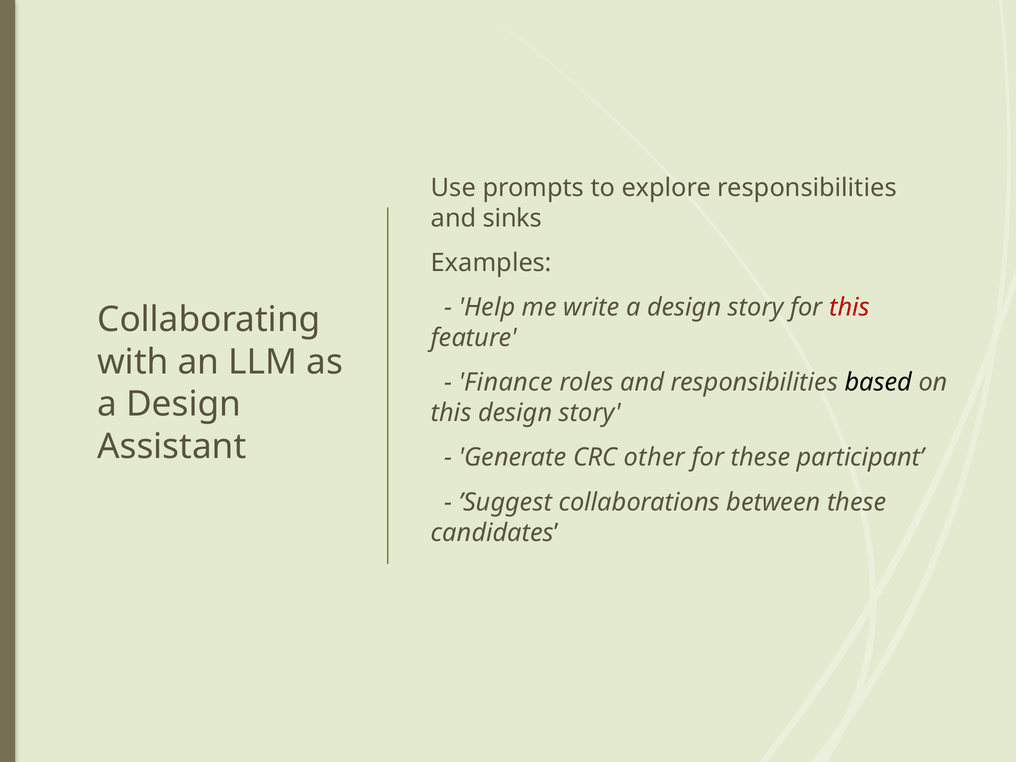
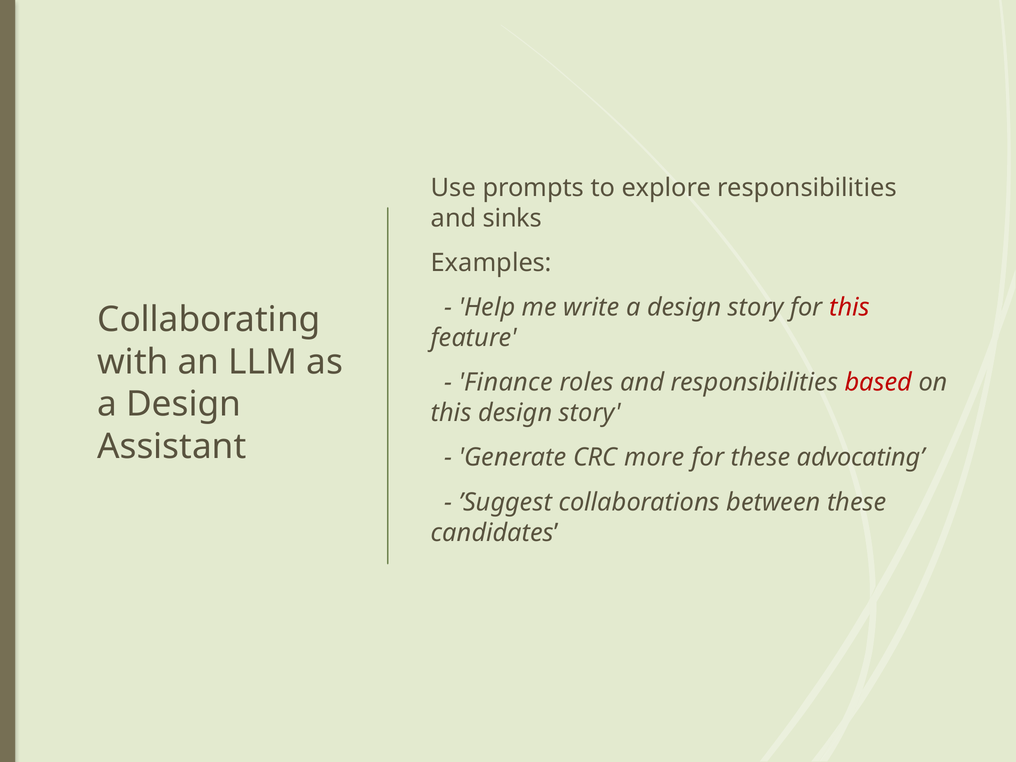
based colour: black -> red
other: other -> more
participant: participant -> advocating
